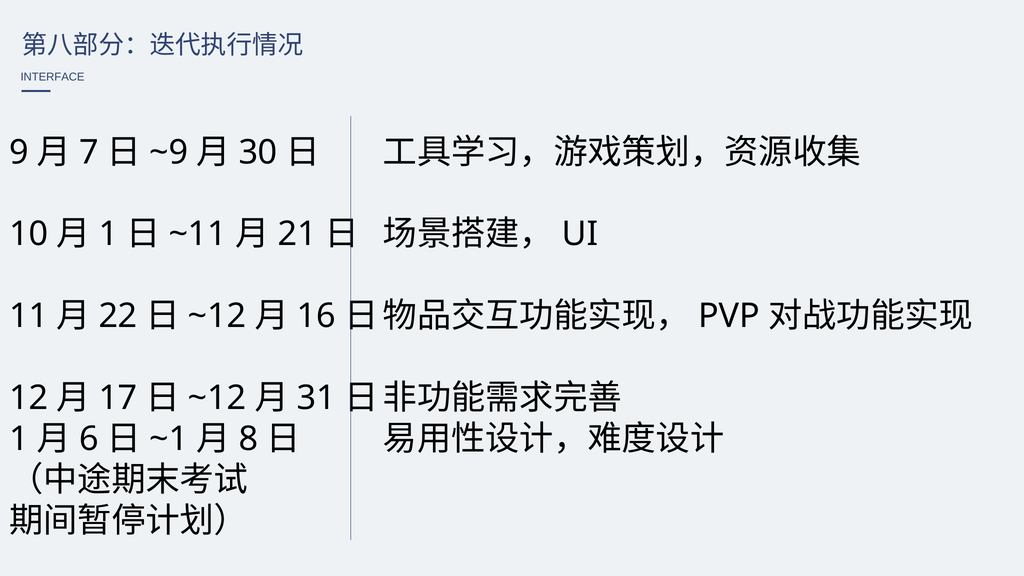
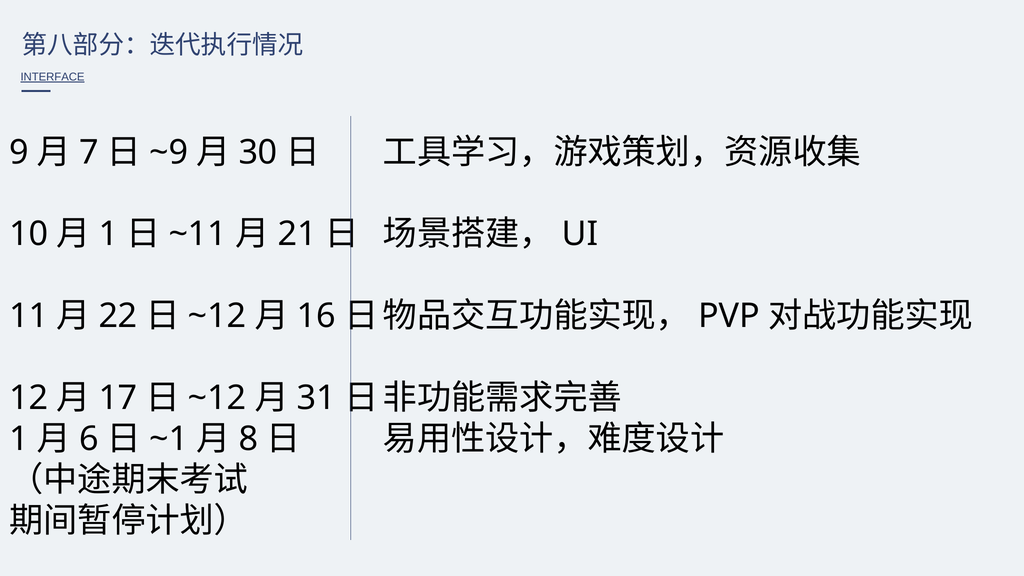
INTERFACE underline: none -> present
